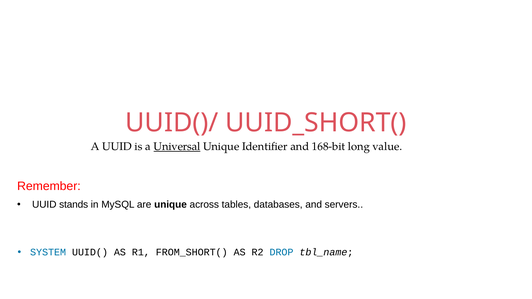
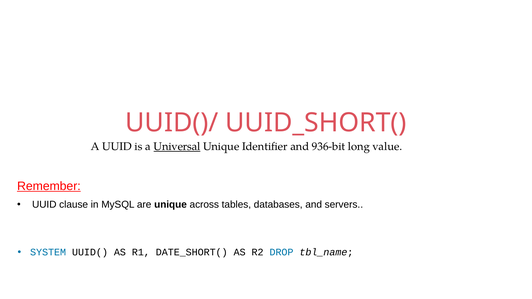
168-bit: 168-bit -> 936-bit
Remember underline: none -> present
stands: stands -> clause
FROM_SHORT(: FROM_SHORT( -> DATE_SHORT(
